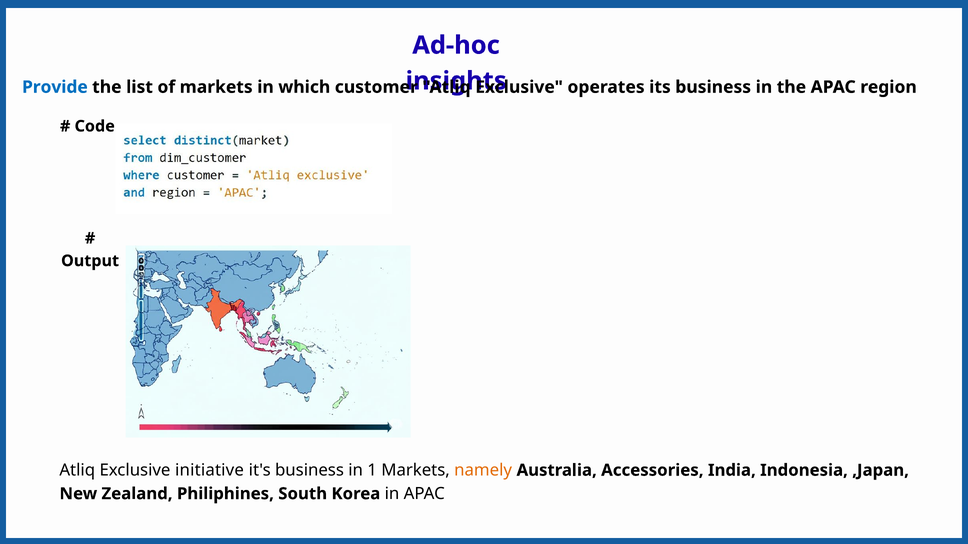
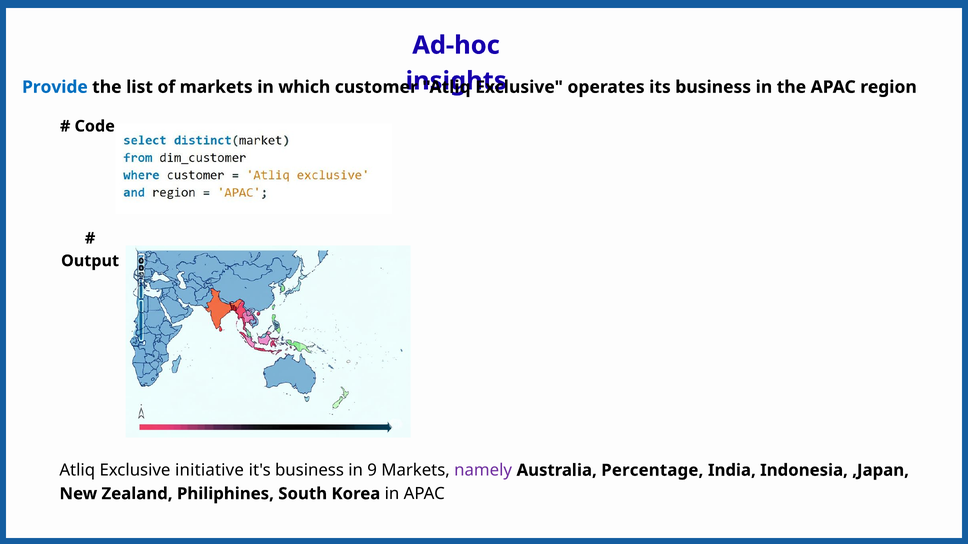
1: 1 -> 9
namely colour: orange -> purple
Accessories: Accessories -> Percentage
